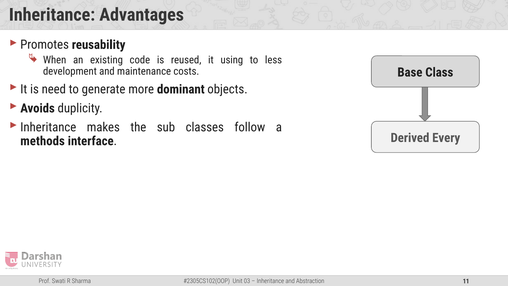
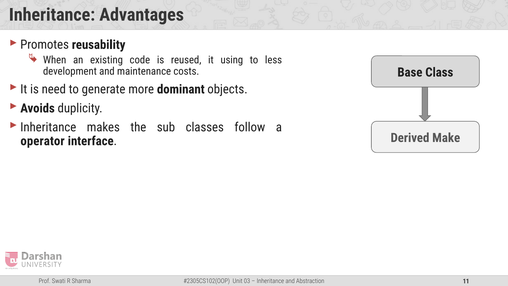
Every: Every -> Make
methods: methods -> operator
